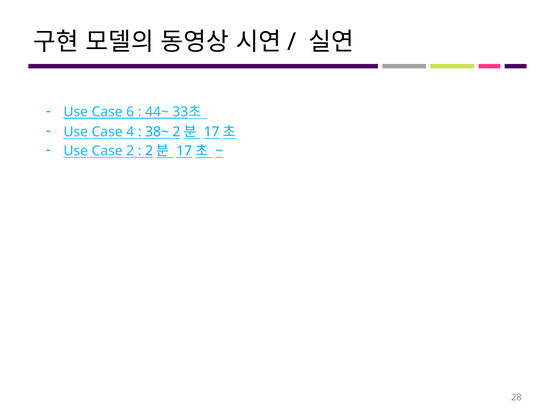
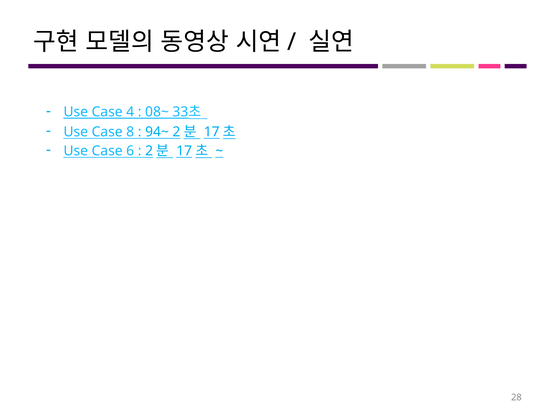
6: 6 -> 4
44~: 44~ -> 08~
4: 4 -> 8
38~: 38~ -> 94~
2: 2 -> 6
